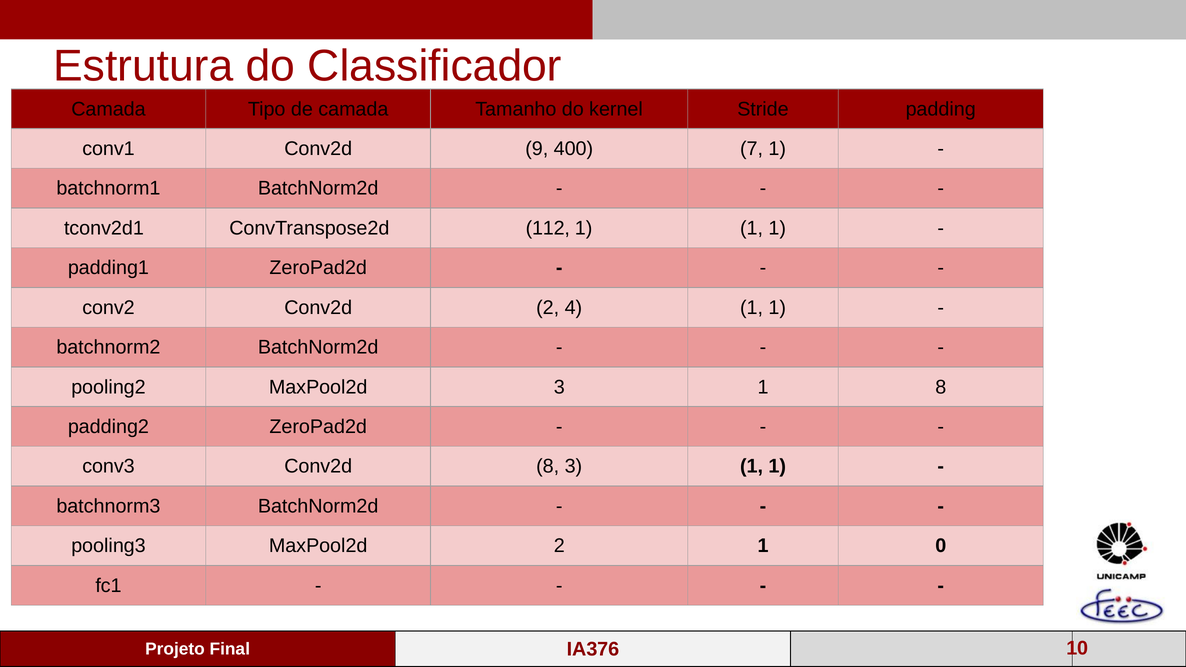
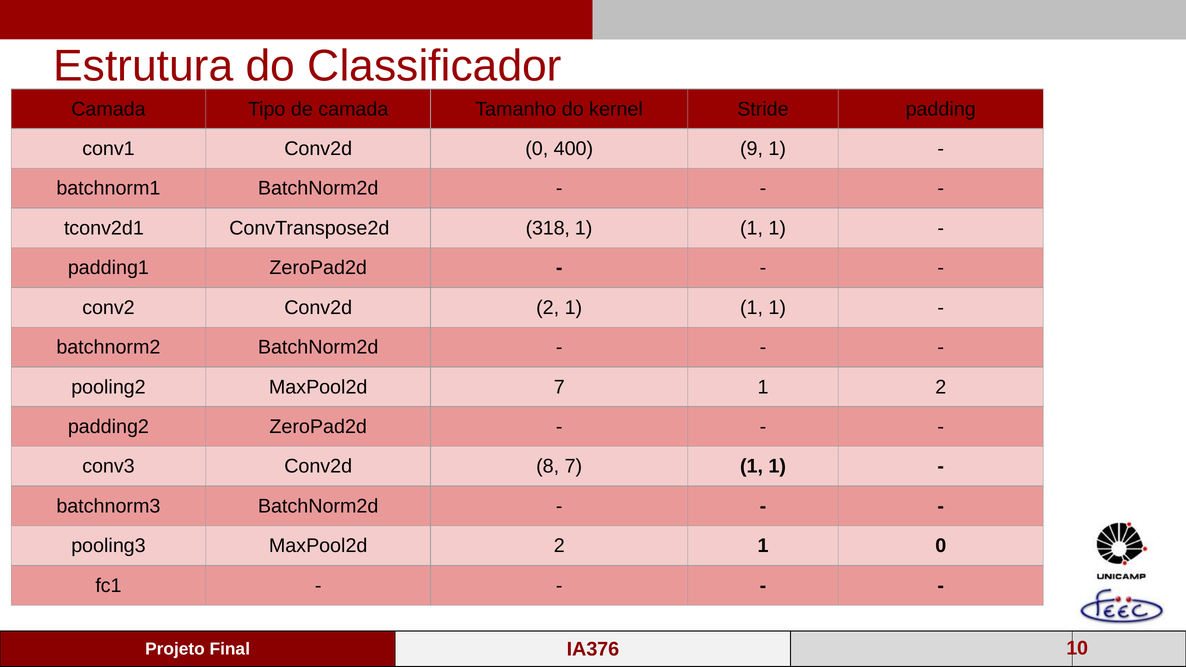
Conv2d 9: 9 -> 0
7: 7 -> 9
112: 112 -> 318
Conv2d 2 4: 4 -> 1
MaxPool2d 3: 3 -> 7
1 8: 8 -> 2
8 3: 3 -> 7
